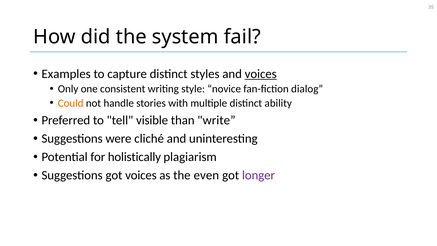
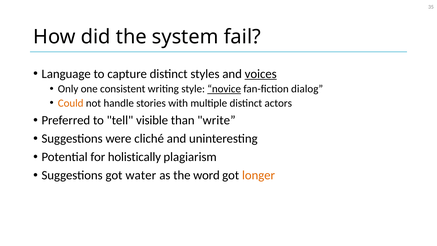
Examples: Examples -> Language
novice underline: none -> present
ability: ability -> actors
got voices: voices -> water
even: even -> word
longer colour: purple -> orange
